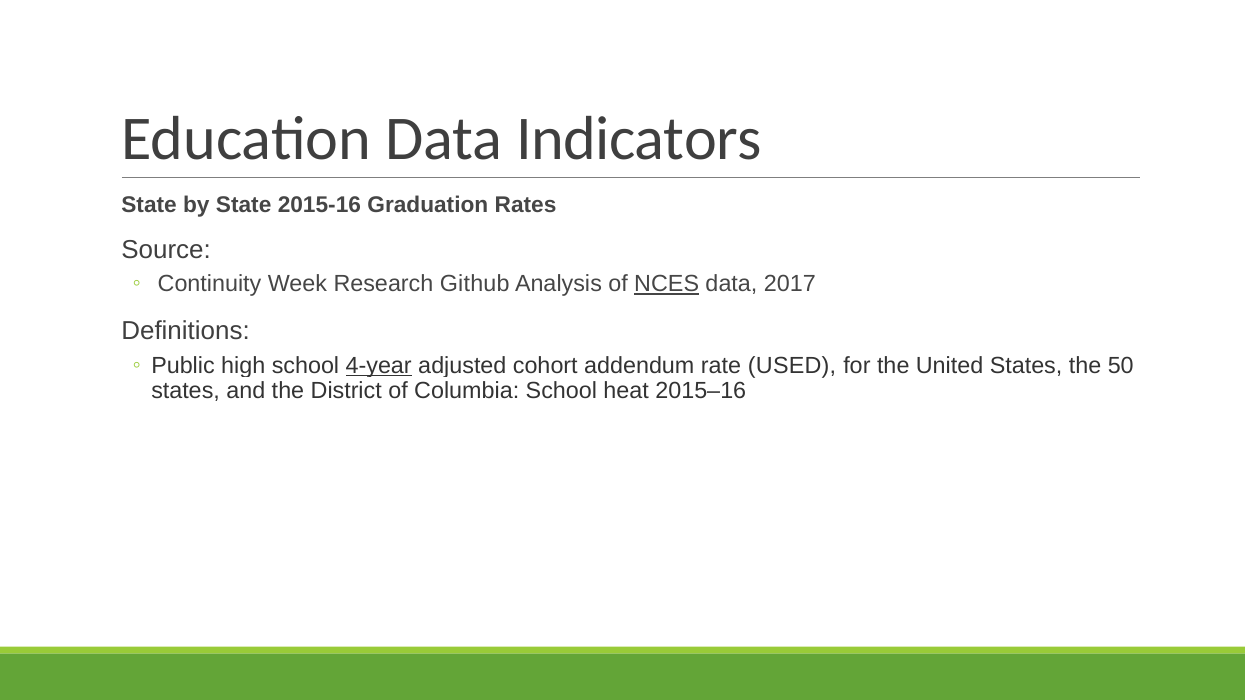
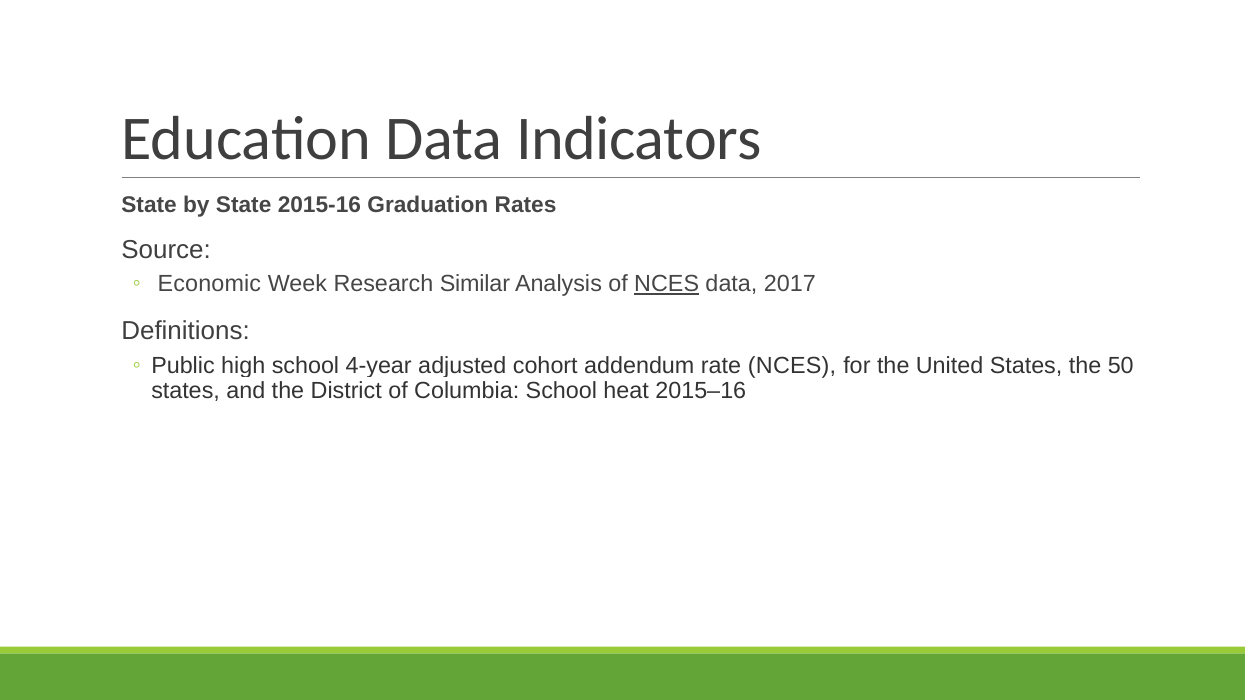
Continuity: Continuity -> Economic
Github: Github -> Similar
4-year underline: present -> none
rate USED: USED -> NCES
